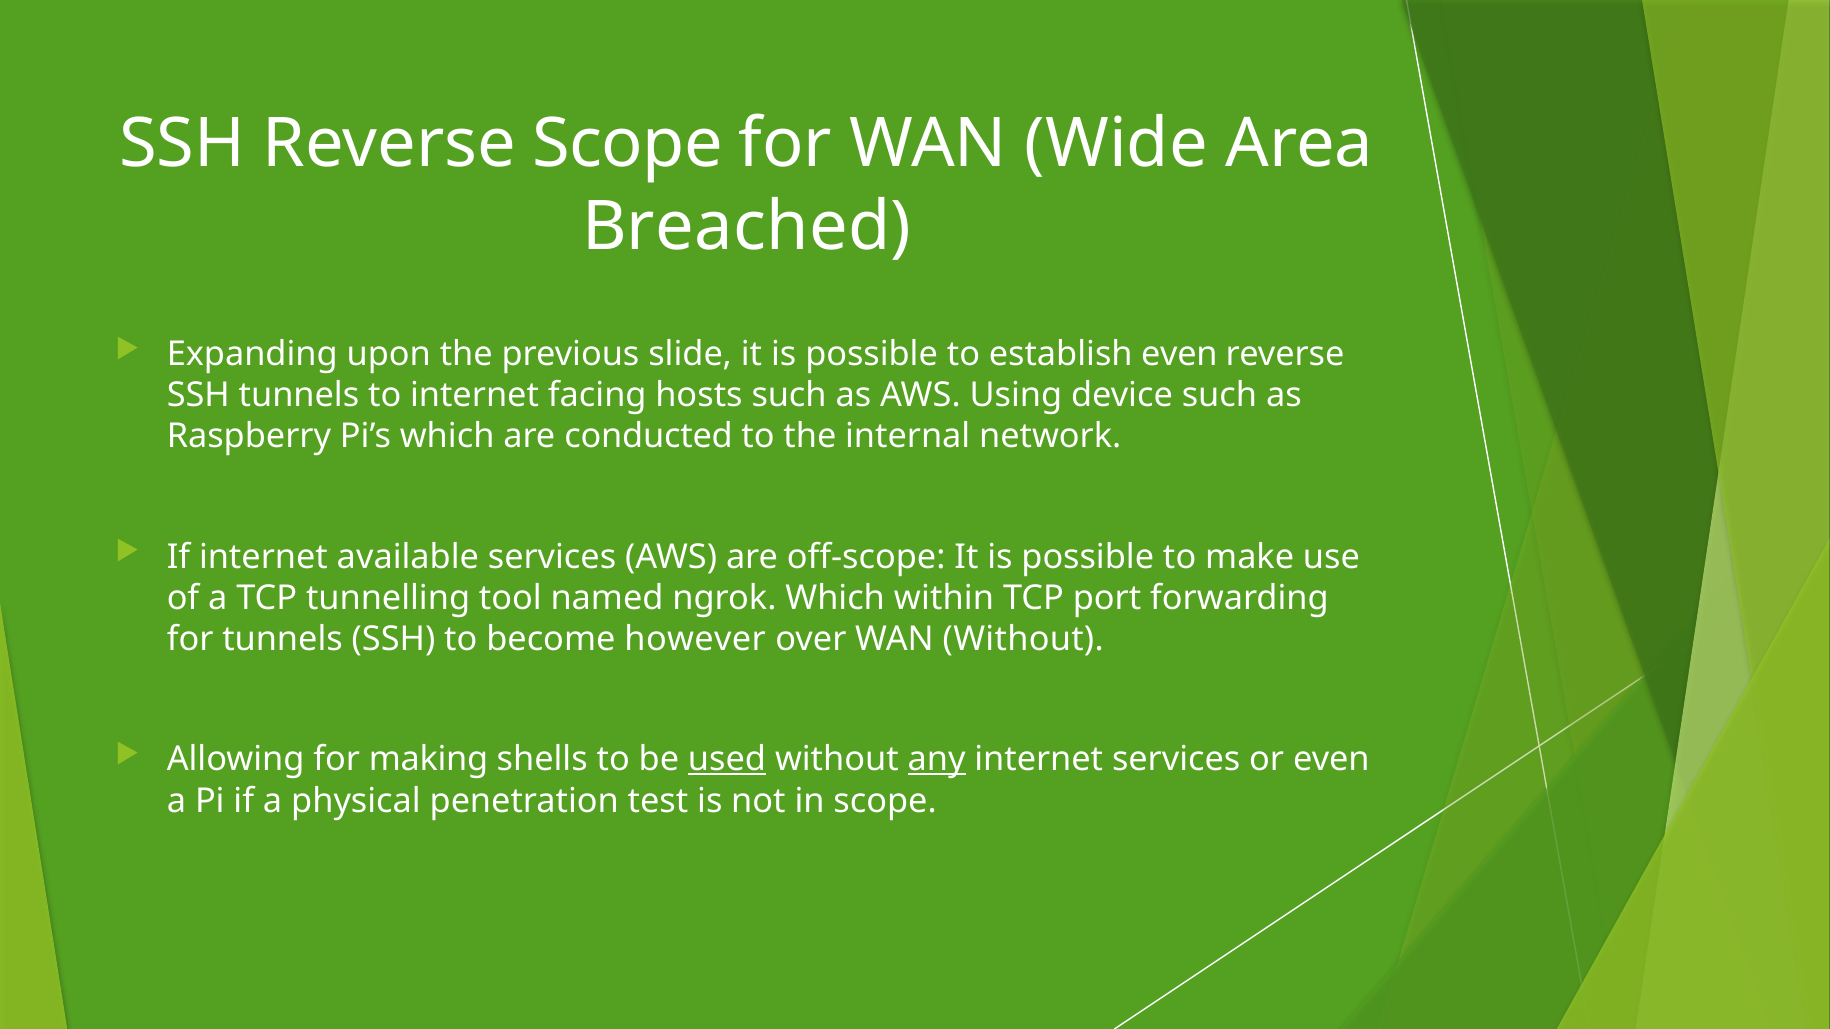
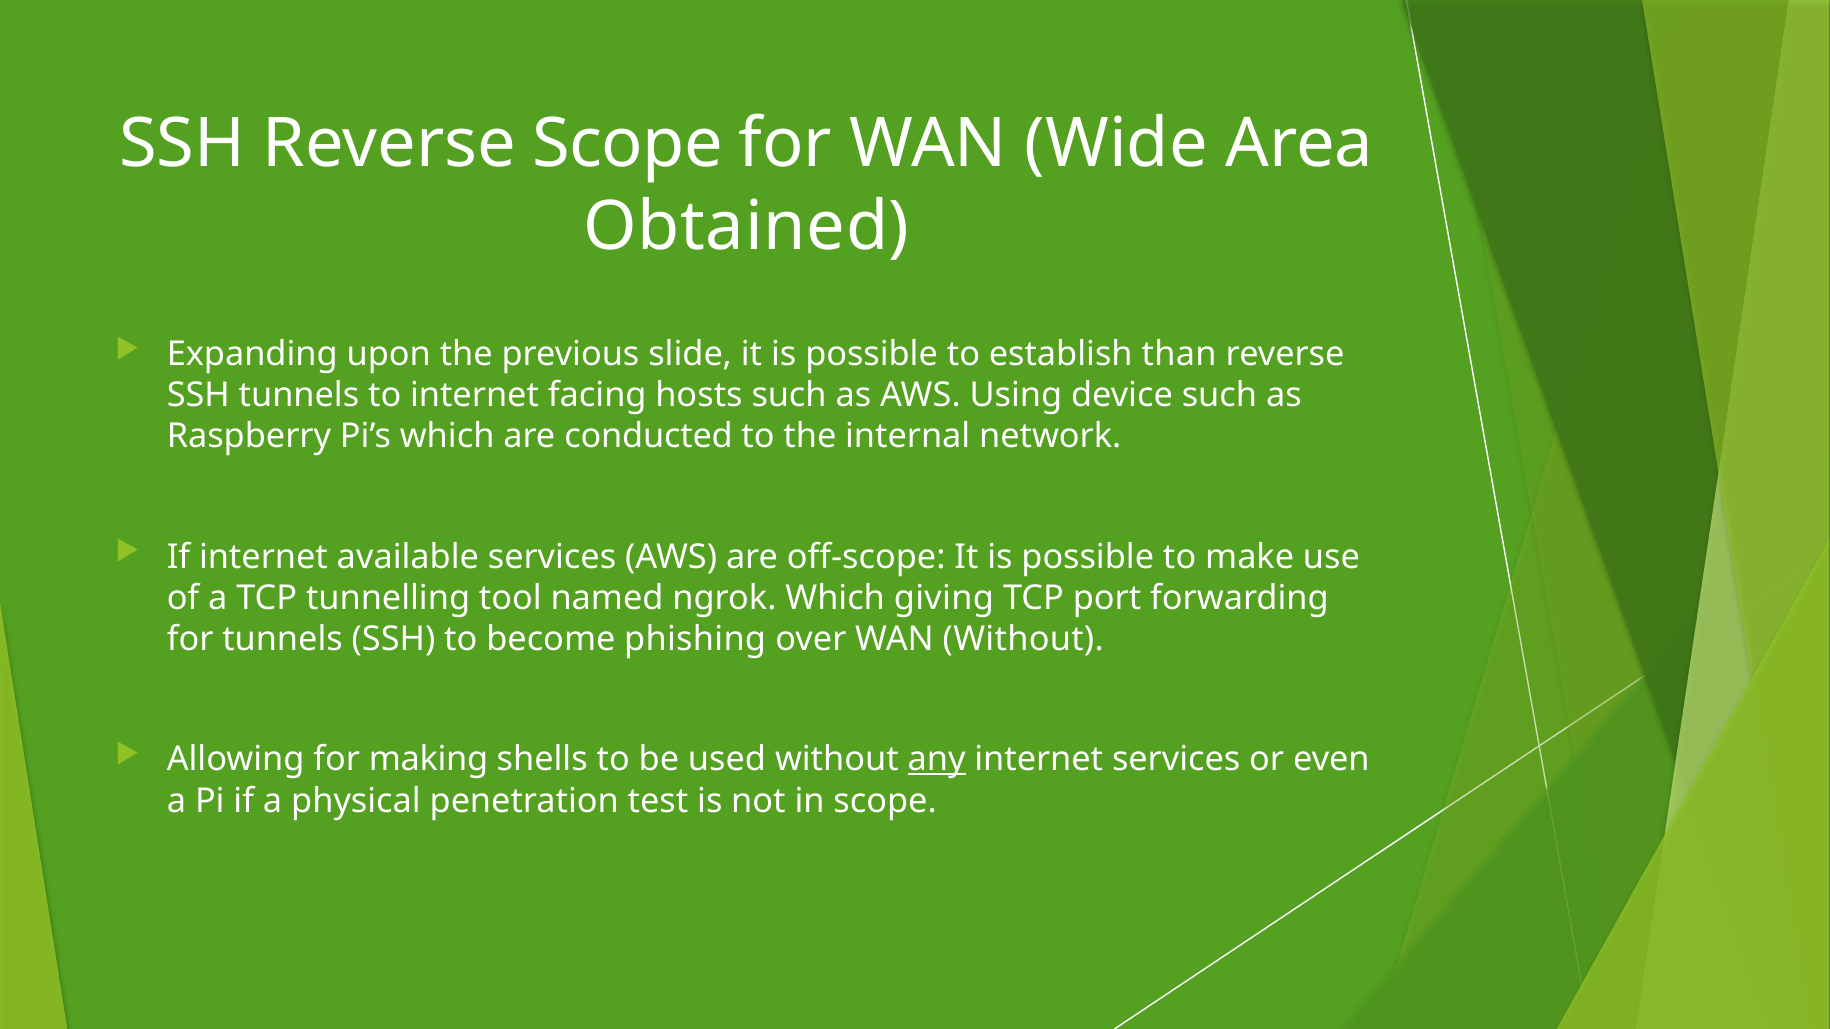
Breached: Breached -> Obtained
establish even: even -> than
within: within -> giving
however: however -> phishing
used underline: present -> none
